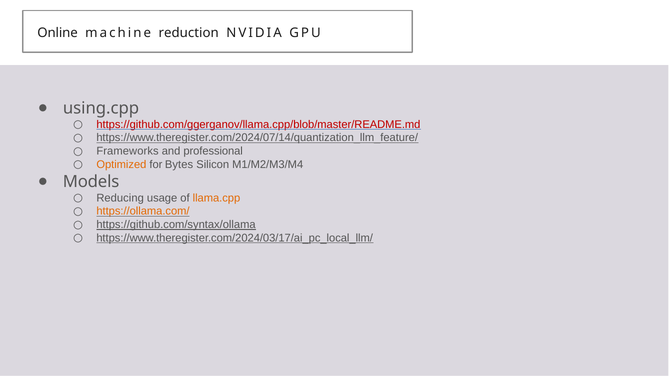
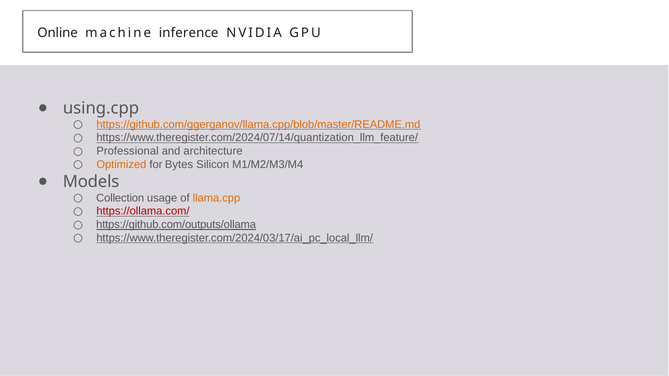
reduction: reduction -> inference
https://github.com/ggerganov/llama.cpp/blob/master/README.md colour: red -> orange
Frameworks: Frameworks -> Professional
professional: professional -> architecture
Reducing: Reducing -> Collection
https://ollama.com/ colour: orange -> red
https://github.com/syntax/ollama: https://github.com/syntax/ollama -> https://github.com/outputs/ollama
